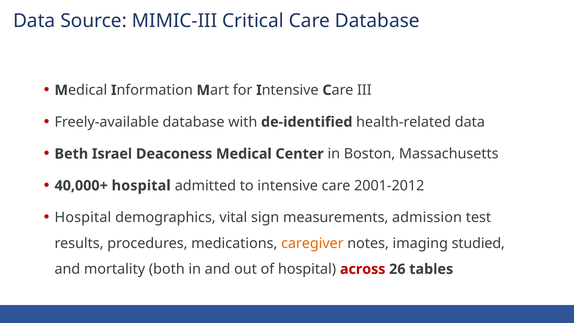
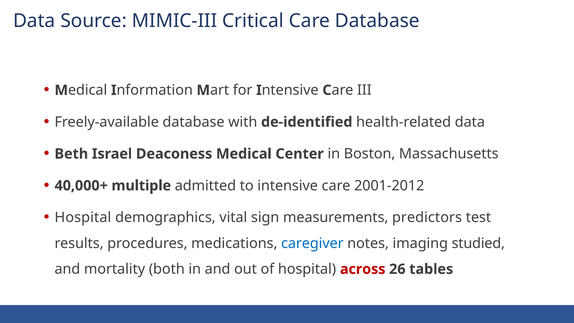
40,000+ hospital: hospital -> multiple
admission: admission -> predictors
caregiver colour: orange -> blue
